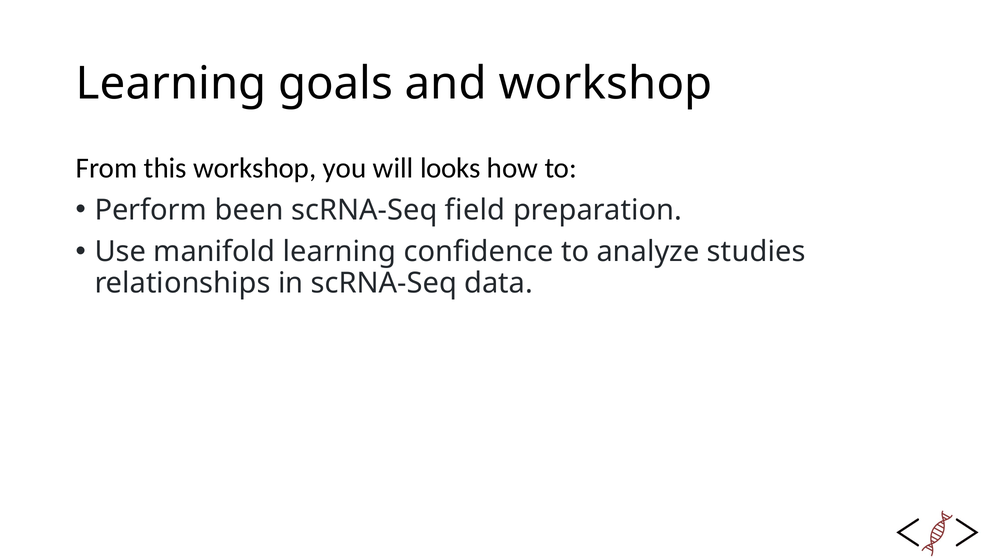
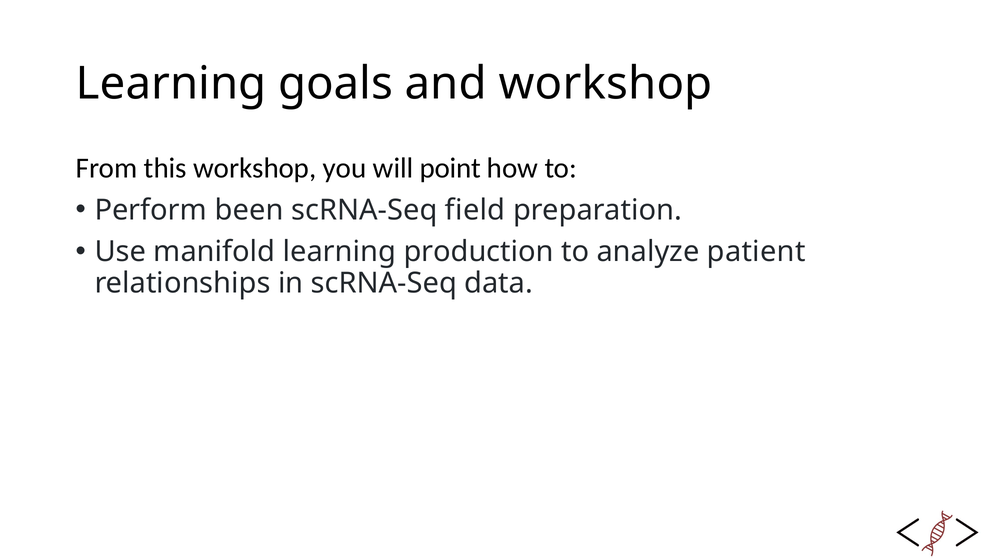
looks: looks -> point
confidence: confidence -> production
studies: studies -> patient
